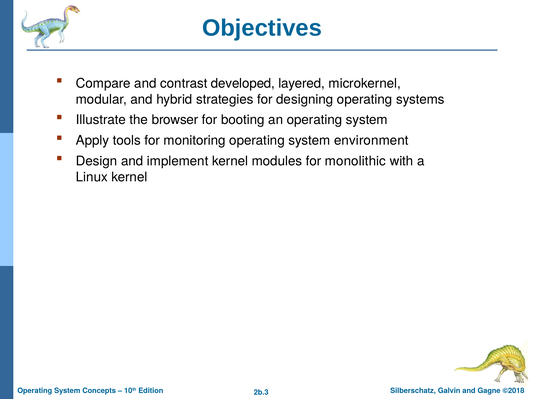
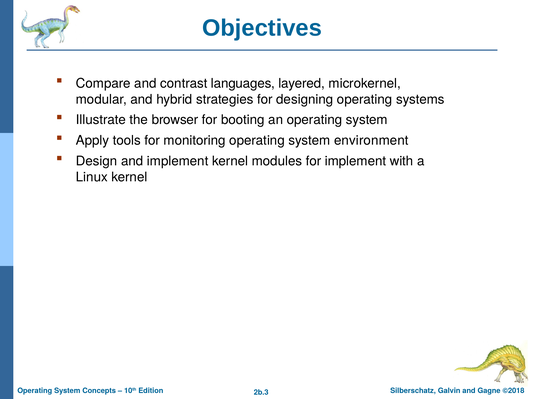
developed: developed -> languages
for monolithic: monolithic -> implement
